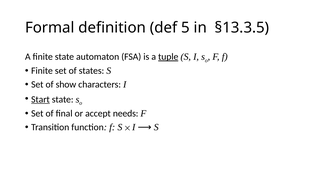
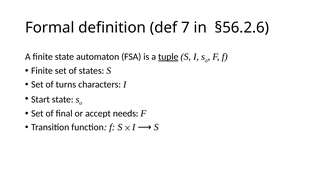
5: 5 -> 7
§13.3.5: §13.3.5 -> §56.2.6
show: show -> turns
Start underline: present -> none
